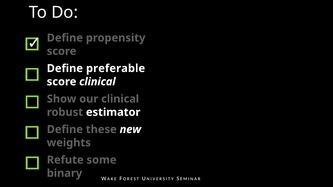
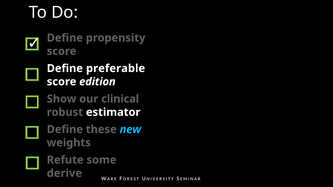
score clinical: clinical -> edition
new colour: white -> light blue
binary: binary -> derive
